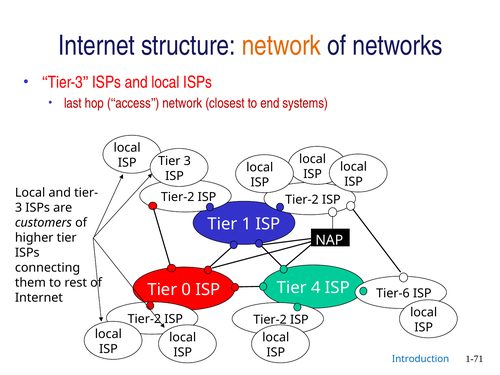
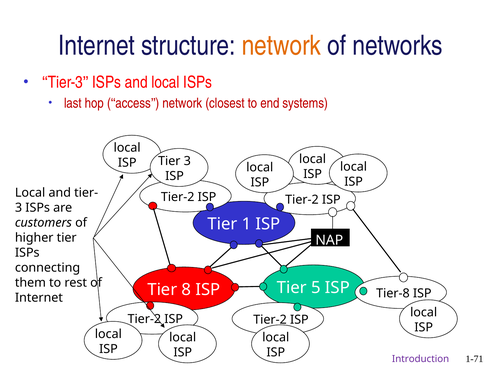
4: 4 -> 5
0: 0 -> 8
Tier-6: Tier-6 -> Tier-8
Introduction colour: blue -> purple
